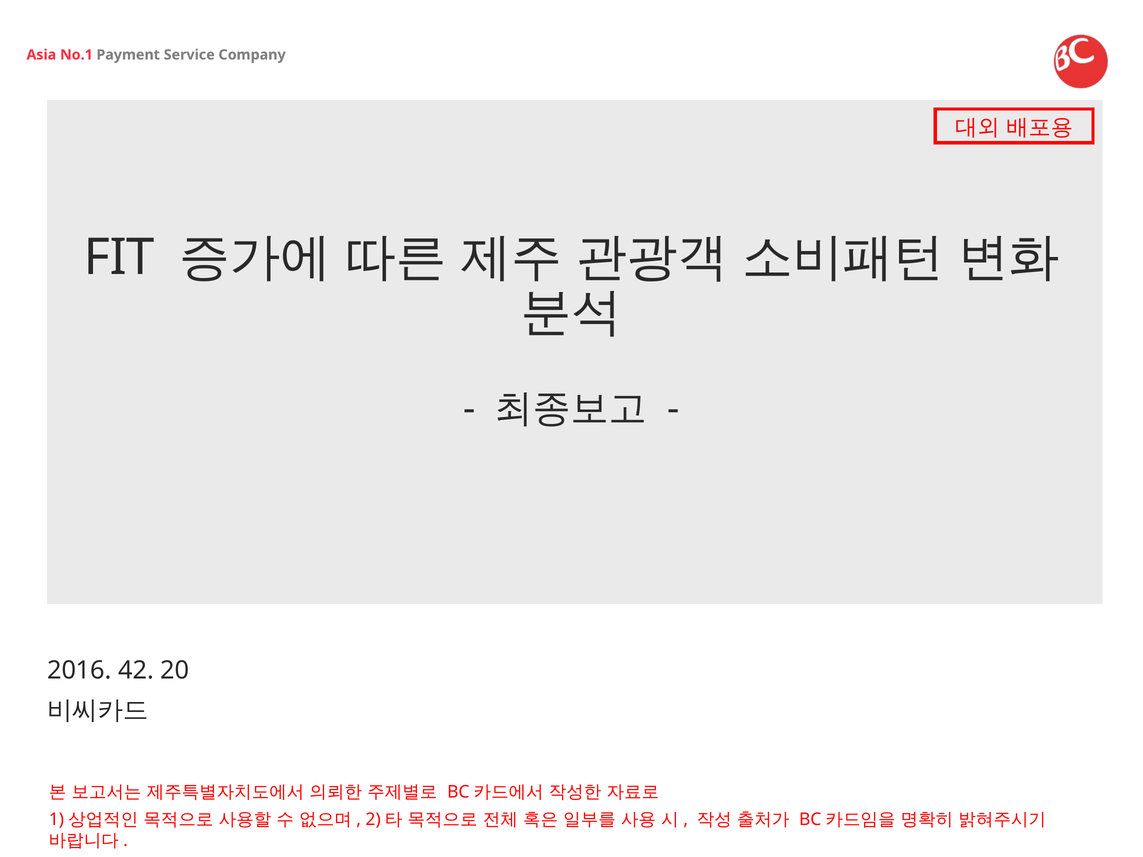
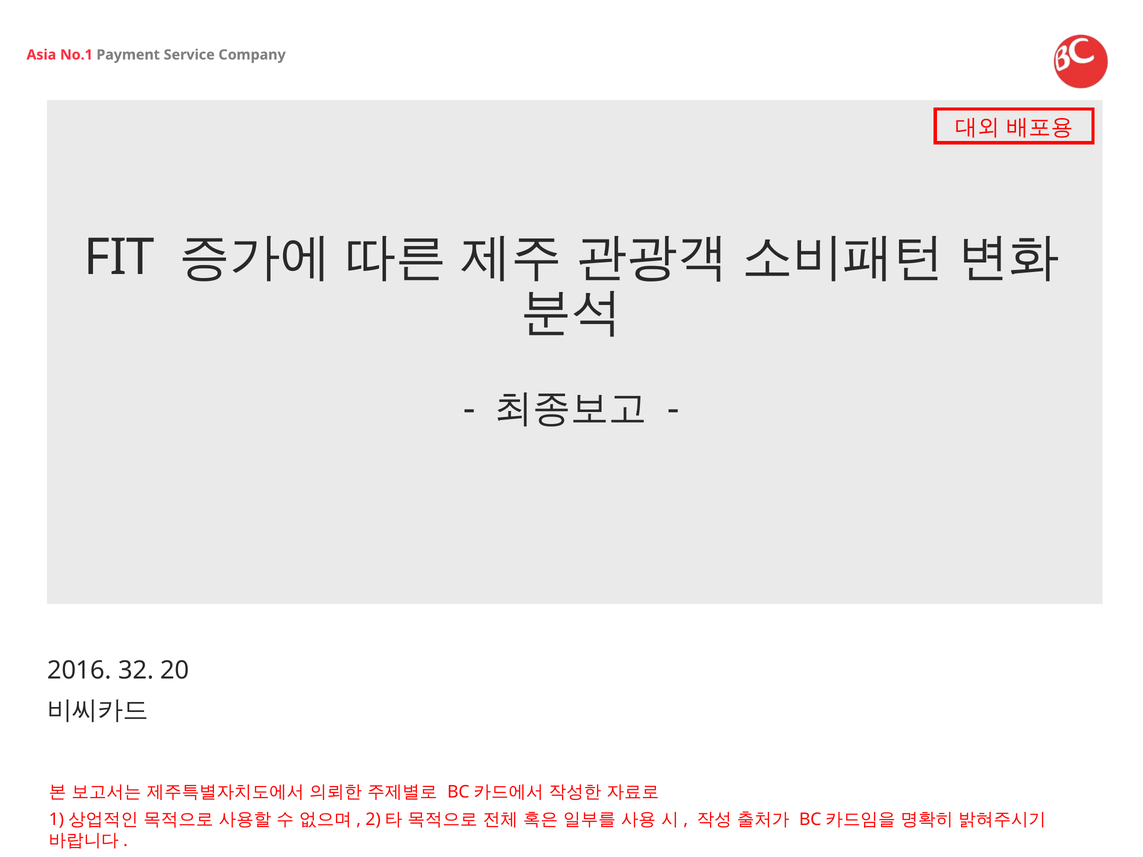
42: 42 -> 32
